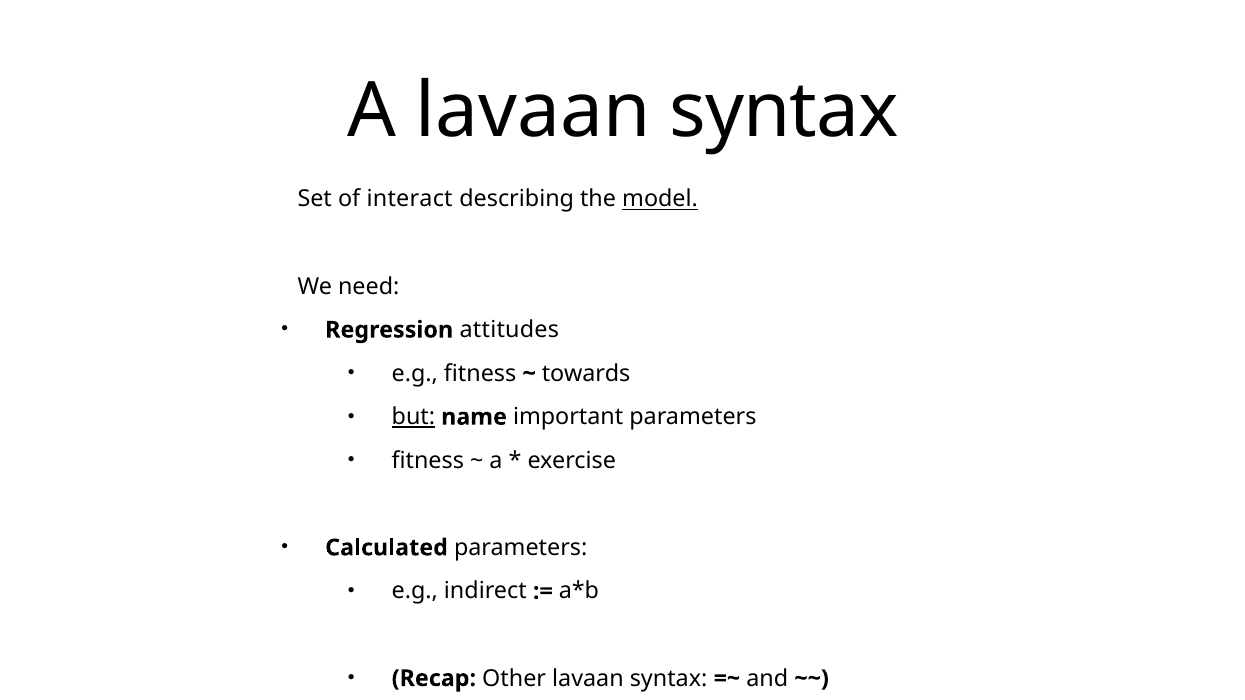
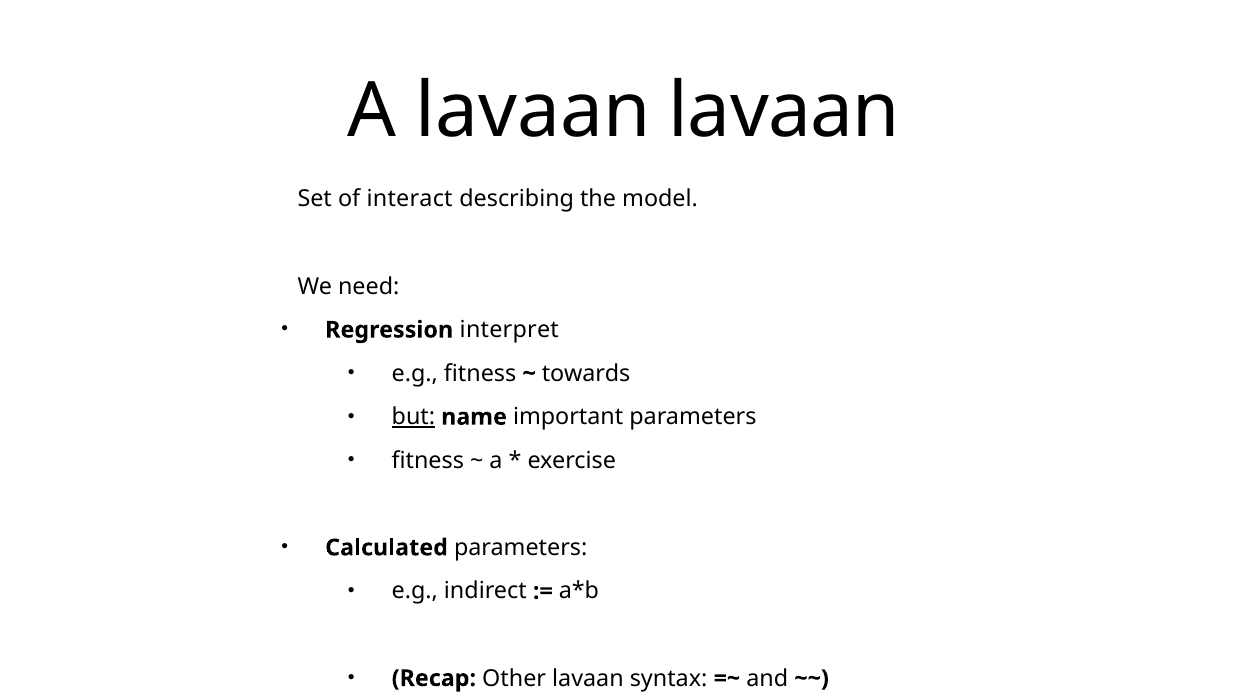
A lavaan syntax: syntax -> lavaan
model underline: present -> none
attitudes: attitudes -> interpret
